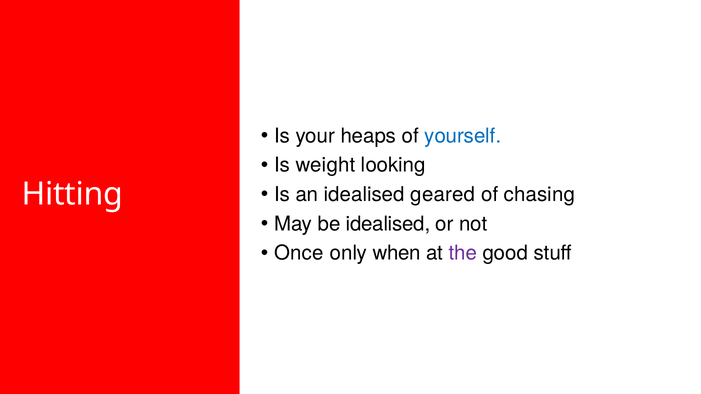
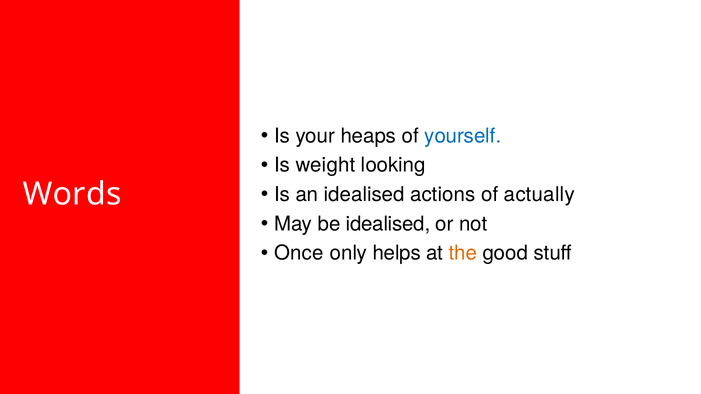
geared: geared -> actions
chasing: chasing -> actually
Hitting: Hitting -> Words
when: when -> helps
the colour: purple -> orange
